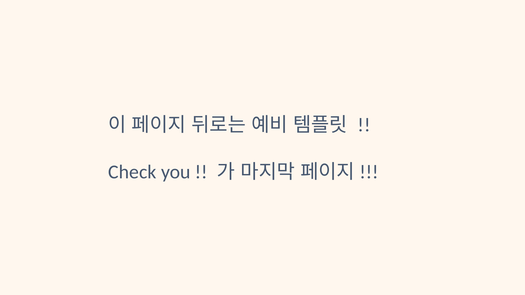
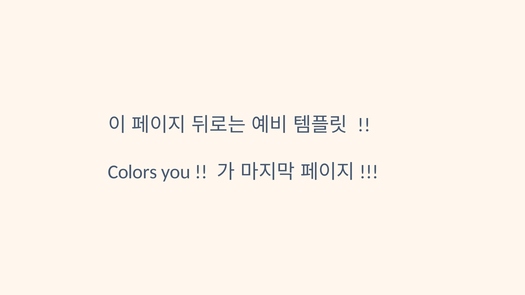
Check: Check -> Colors
